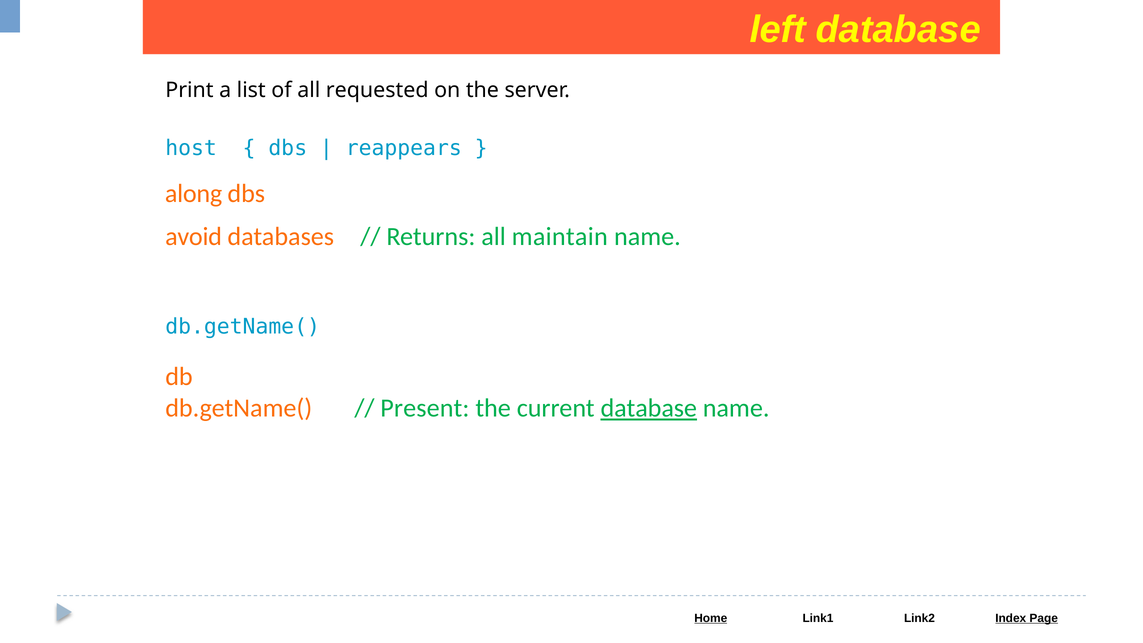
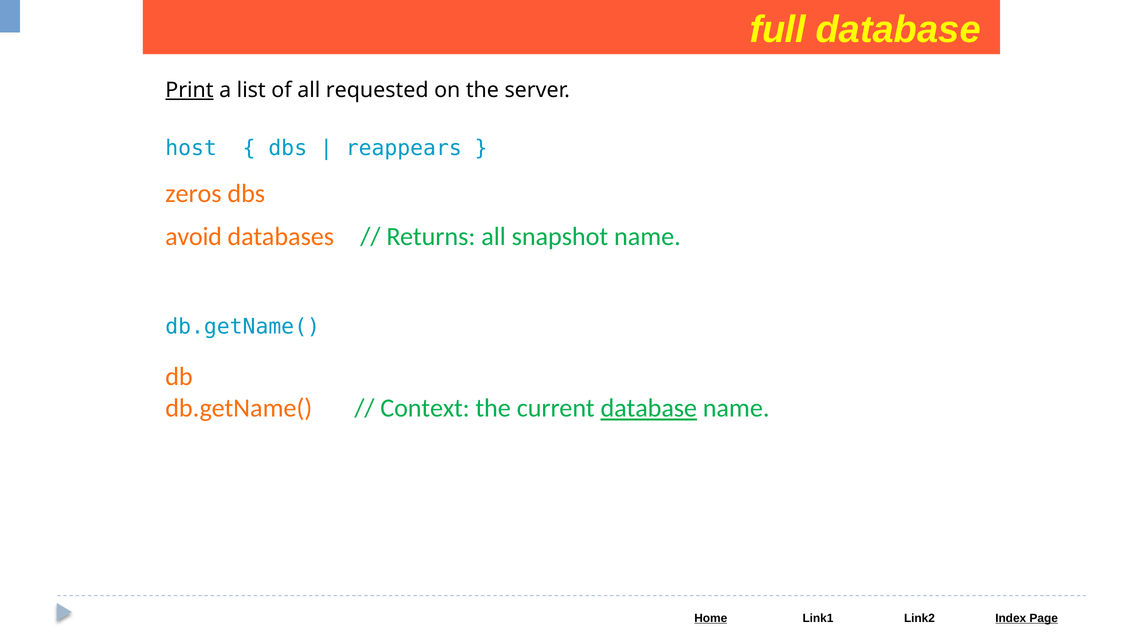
left: left -> full
Print underline: none -> present
along: along -> zeros
maintain: maintain -> snapshot
Present: Present -> Context
